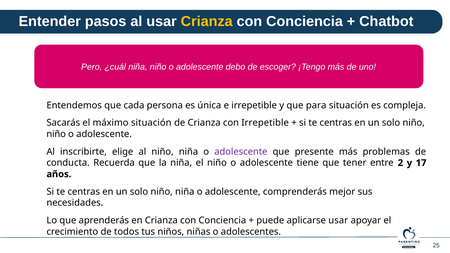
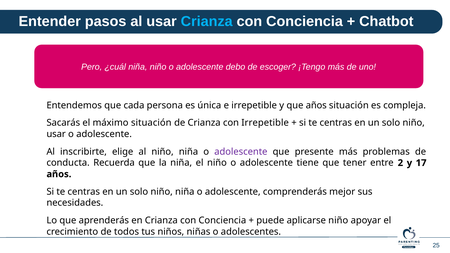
Crianza at (207, 22) colour: yellow -> light blue
que para: para -> años
niño at (56, 134): niño -> usar
aplicarse usar: usar -> niño
